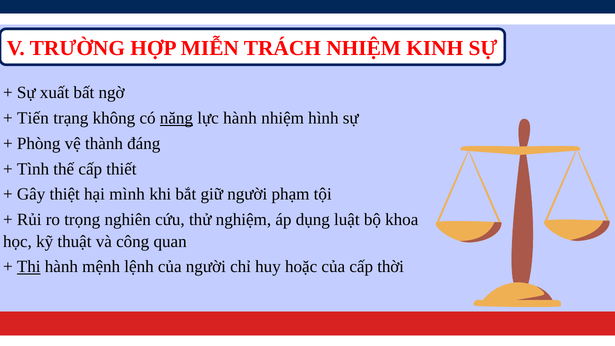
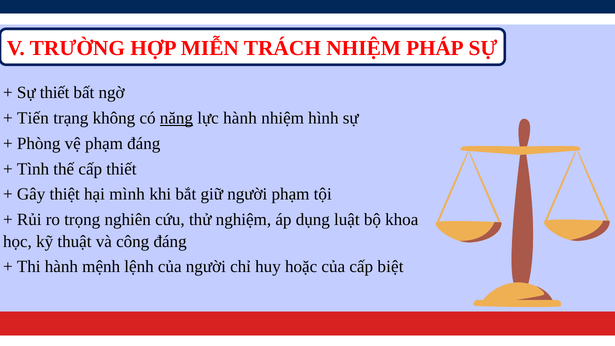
KINH: KINH -> PHÁP
Sự xuất: xuất -> thiết
vệ thành: thành -> phạm
công quan: quan -> đáng
Thi underline: present -> none
thời: thời -> biệt
